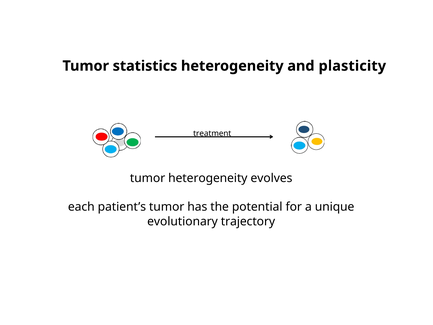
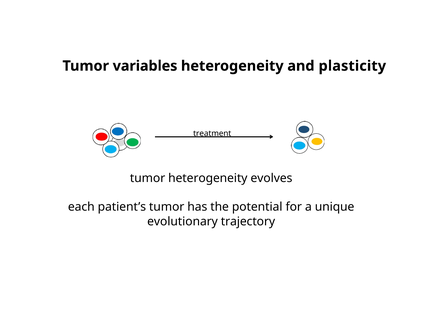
statistics: statistics -> variables
